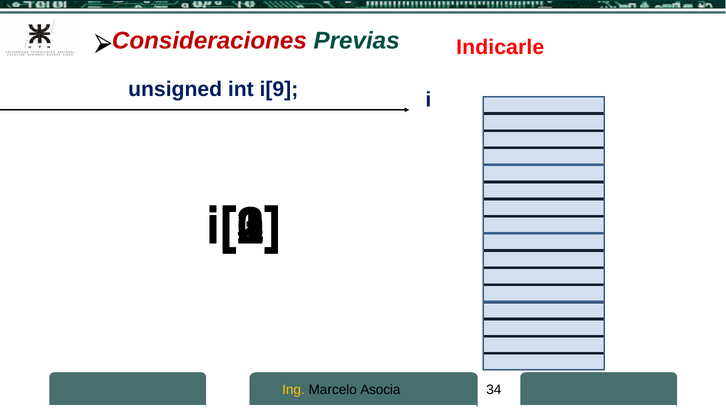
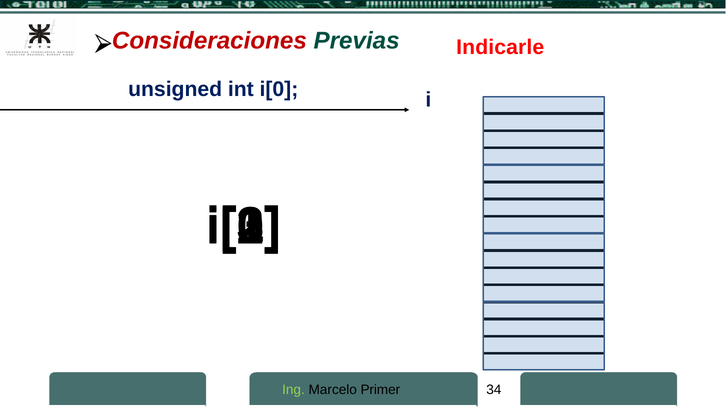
int i[9: i[9 -> i[0
Ing colour: yellow -> light green
Asocia: Asocia -> Primer
